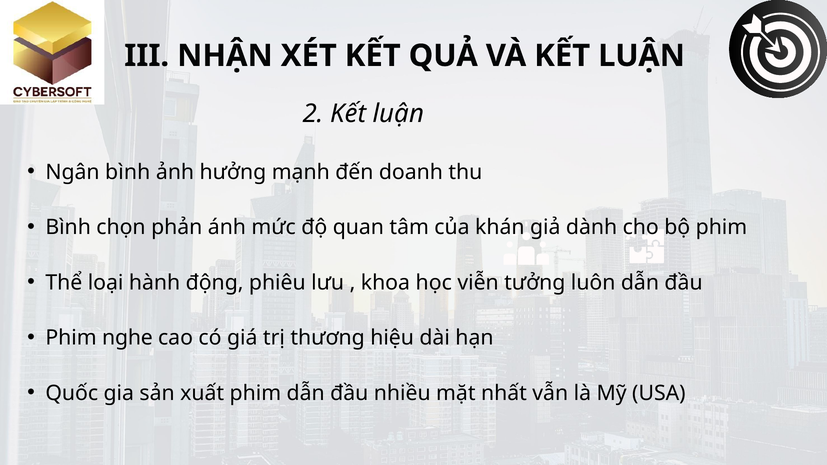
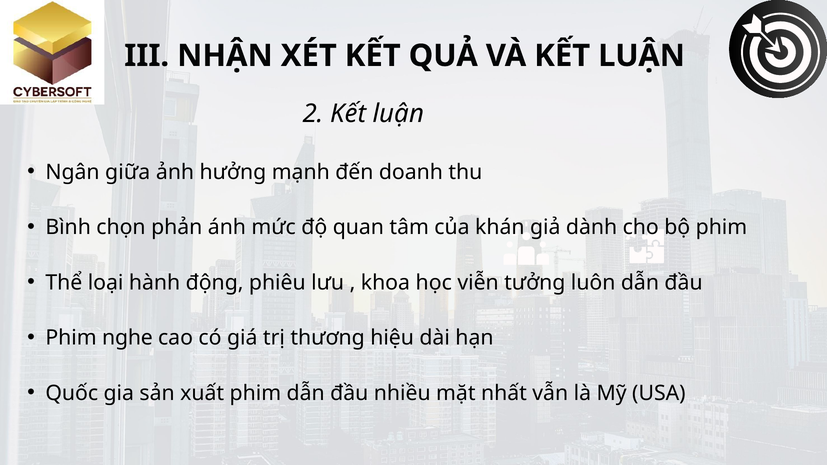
Ngân bình: bình -> giữa
